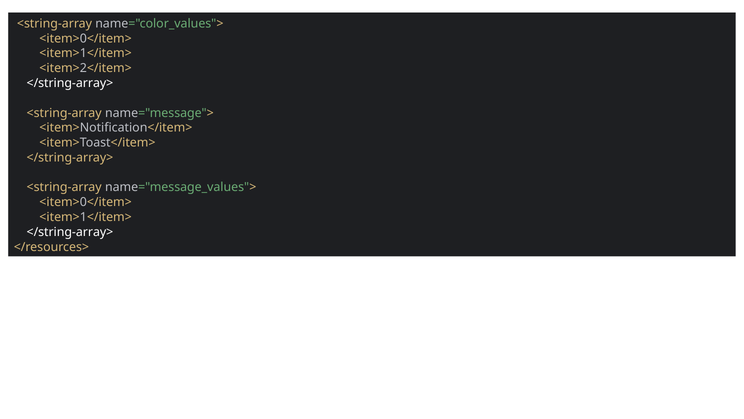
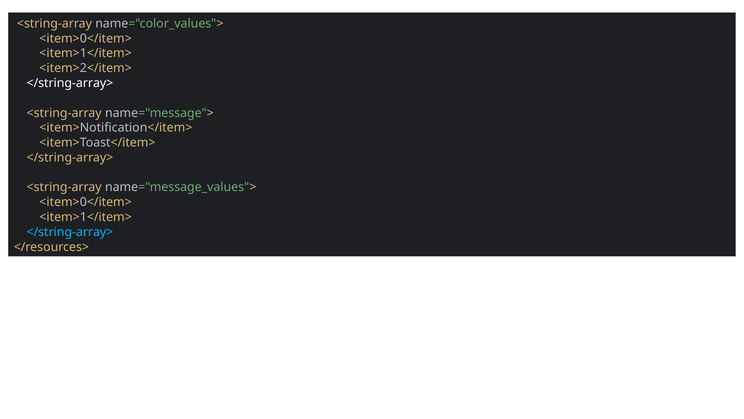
</string-array> at (70, 232) colour: white -> light blue
